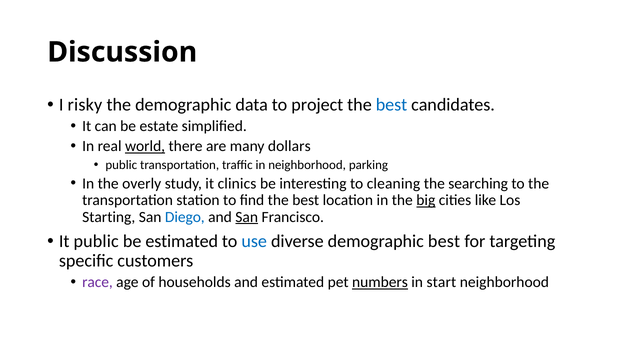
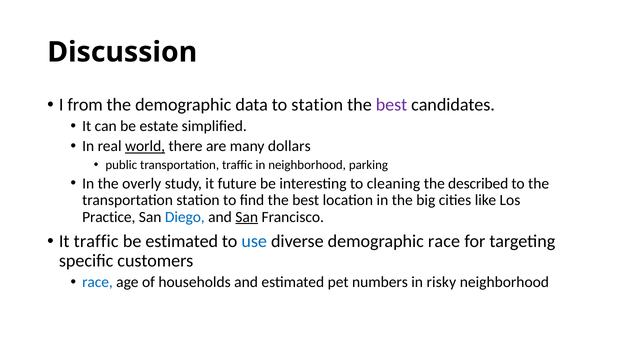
risky: risky -> from
to project: project -> station
best at (391, 105) colour: blue -> purple
clinics: clinics -> future
searching: searching -> described
big underline: present -> none
Starting: Starting -> Practice
It public: public -> traffic
demographic best: best -> race
race at (97, 282) colour: purple -> blue
numbers underline: present -> none
start: start -> risky
